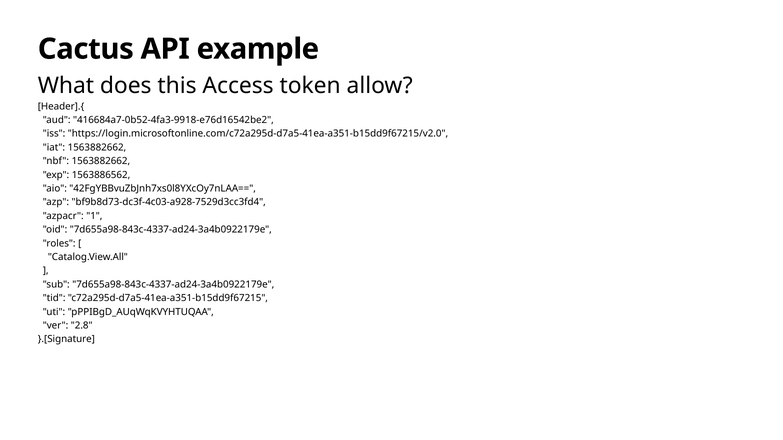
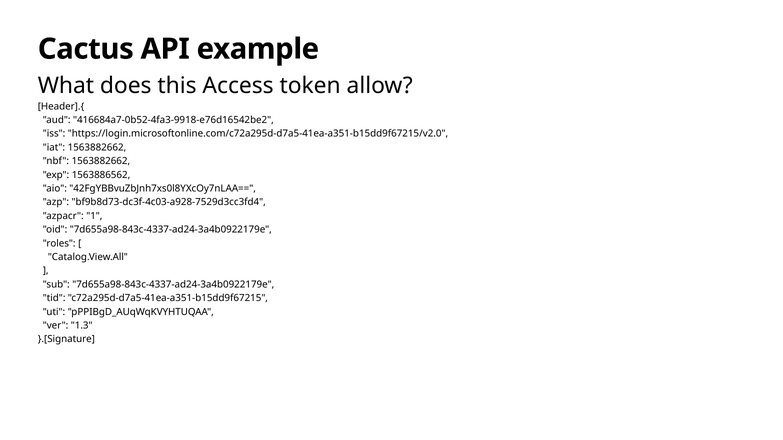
2.8: 2.8 -> 1.3
